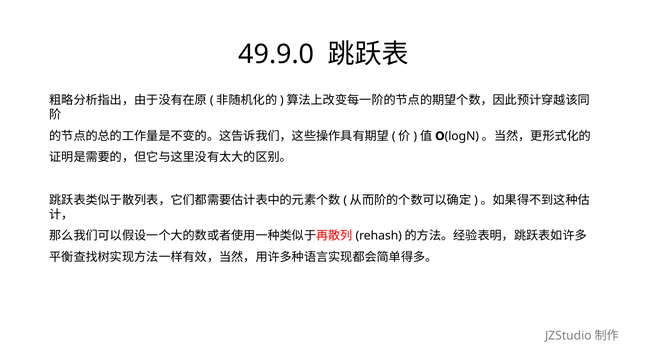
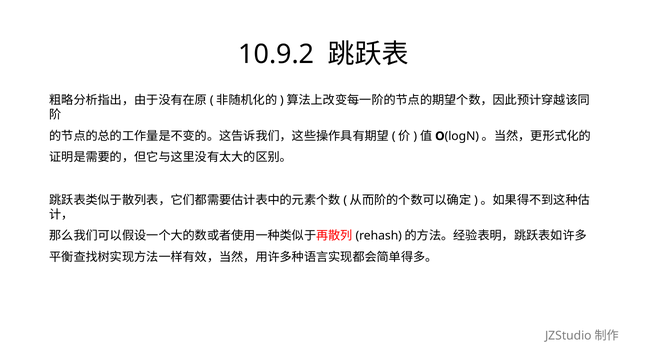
49.9.0: 49.9.0 -> 10.9.2
